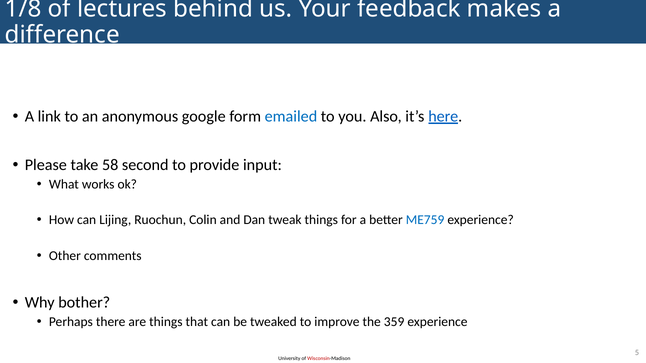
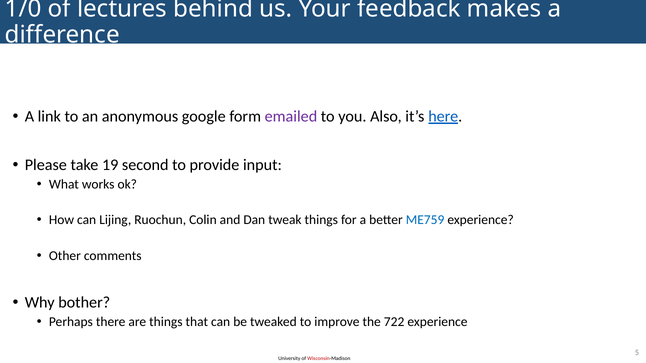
1/8: 1/8 -> 1/0
emailed colour: blue -> purple
58: 58 -> 19
359: 359 -> 722
